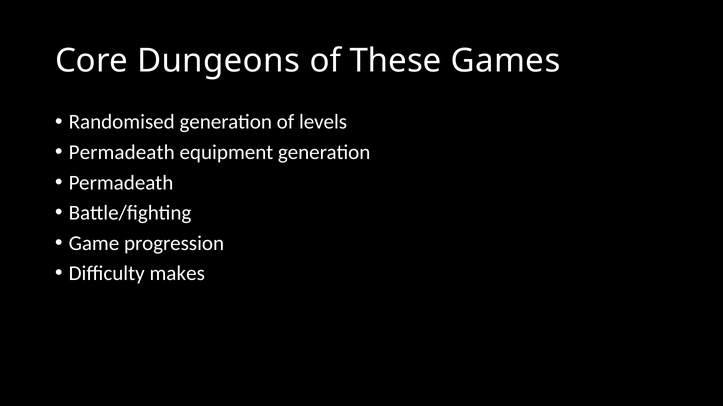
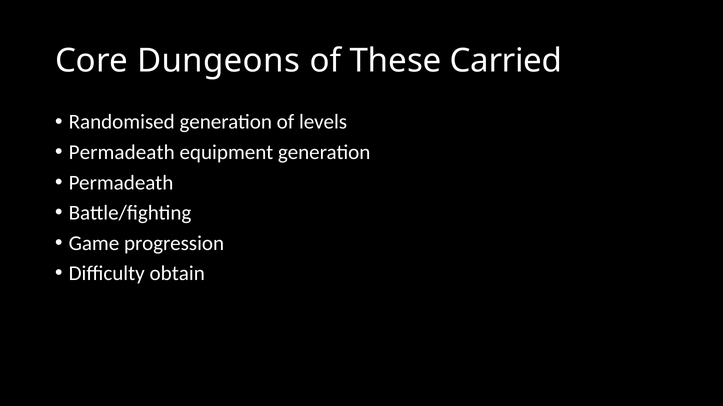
Games: Games -> Carried
makes: makes -> obtain
